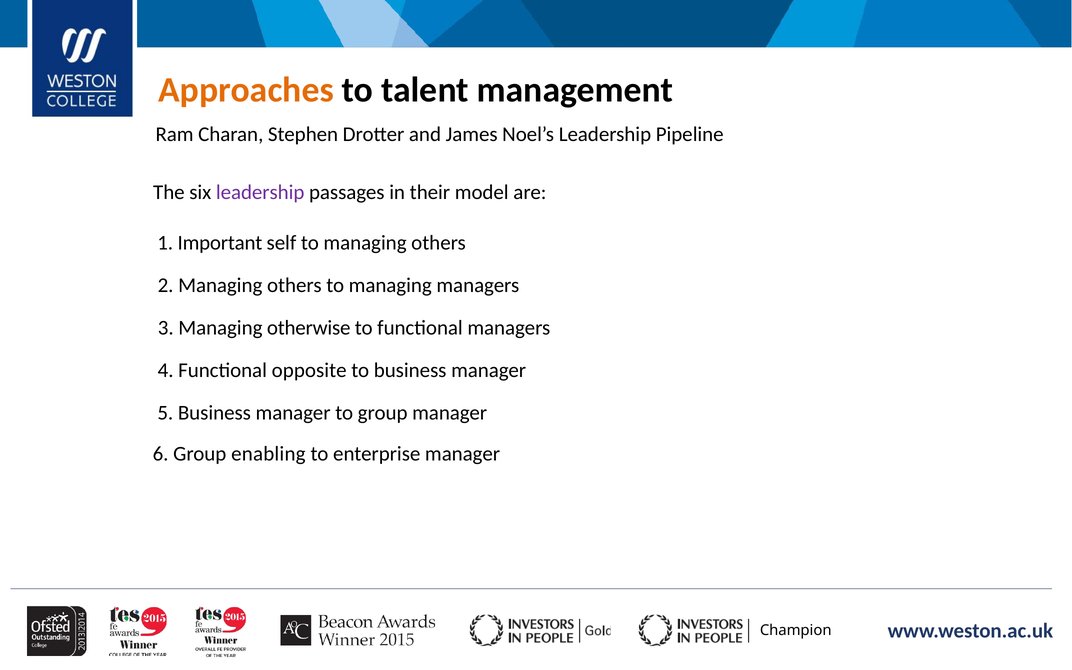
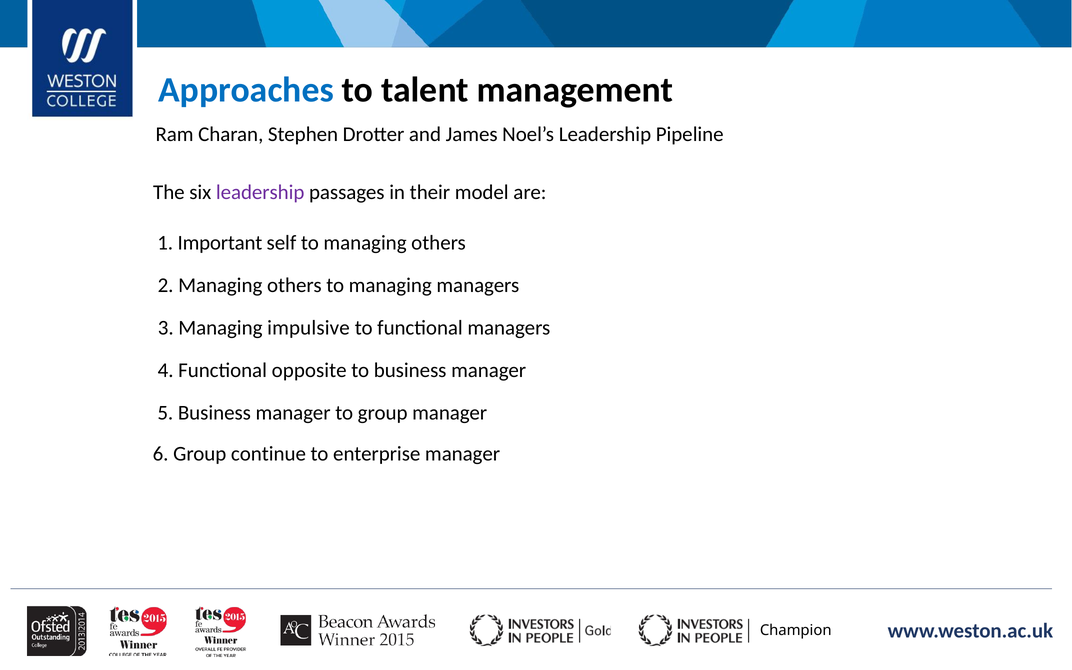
Approaches colour: orange -> blue
otherwise: otherwise -> impulsive
enabling: enabling -> continue
